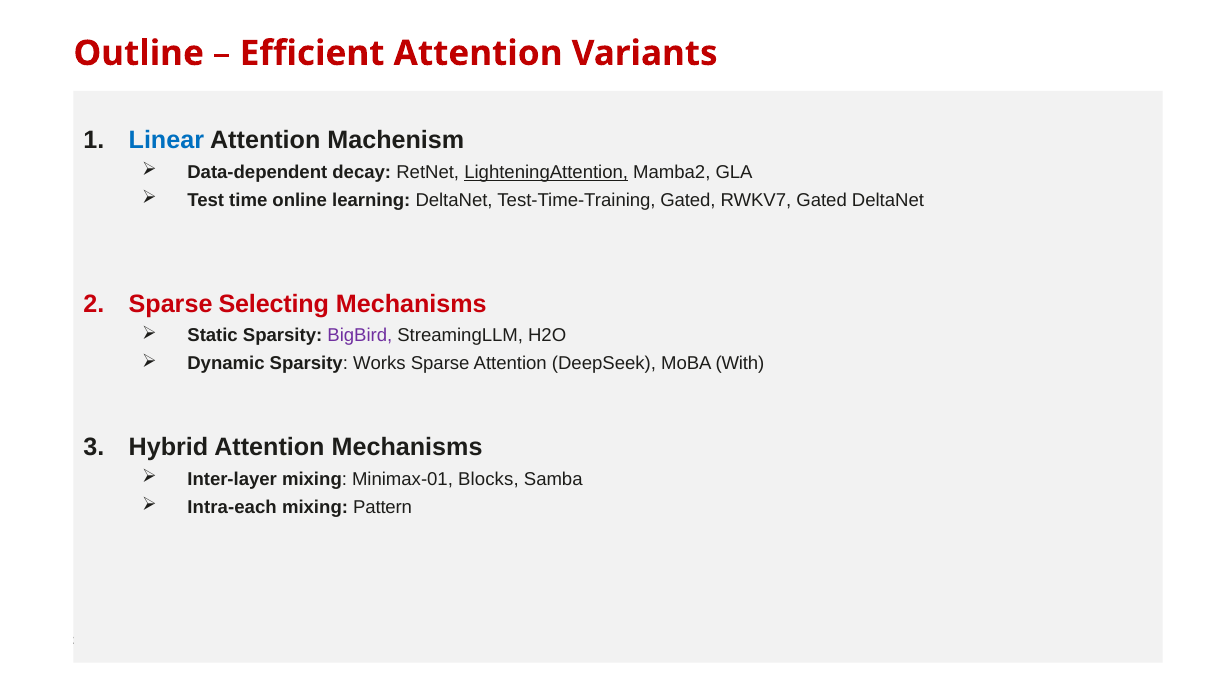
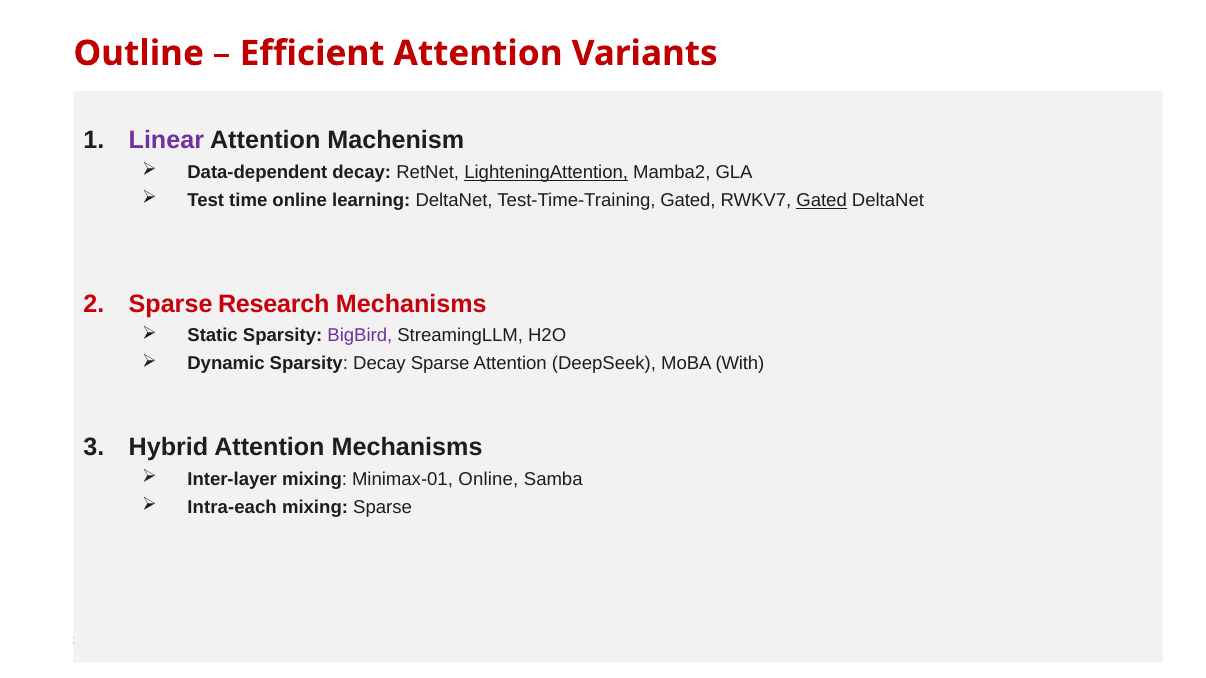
Linear colour: blue -> purple
Gated at (822, 201) underline: none -> present
Selecting: Selecting -> Research
Sparsity Works: Works -> Decay
Minimax-01 Blocks: Blocks -> Online
mixing Pattern: Pattern -> Sparse
